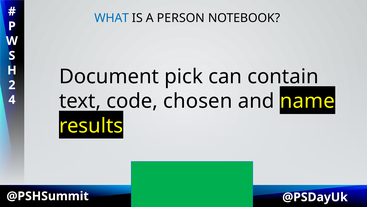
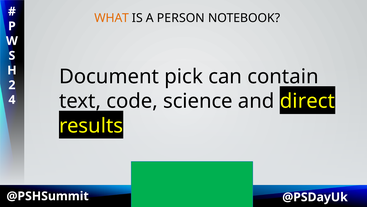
WHAT colour: blue -> orange
chosen: chosen -> science
name: name -> direct
